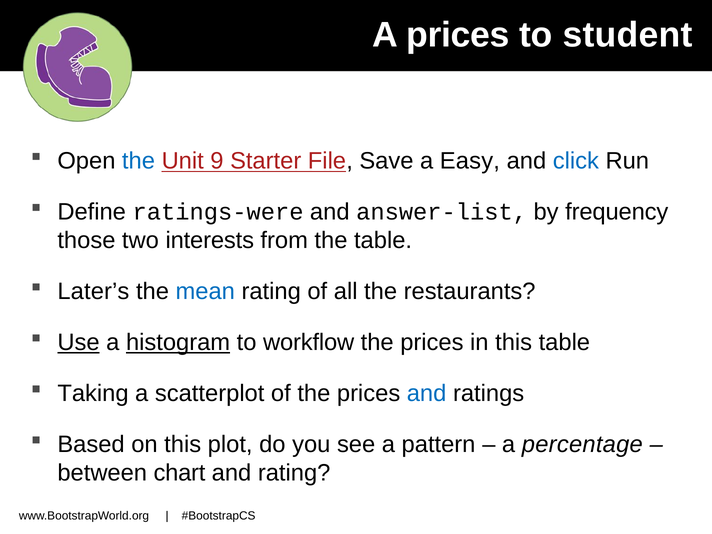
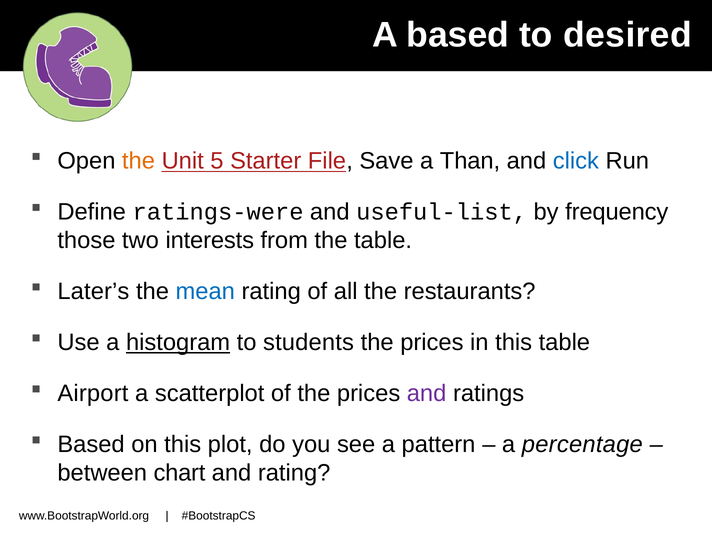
A prices: prices -> based
student: student -> desired
the at (138, 161) colour: blue -> orange
9: 9 -> 5
Easy: Easy -> Than
answer-list: answer-list -> useful-list
Use underline: present -> none
workflow: workflow -> students
Taking: Taking -> Airport
and at (427, 394) colour: blue -> purple
